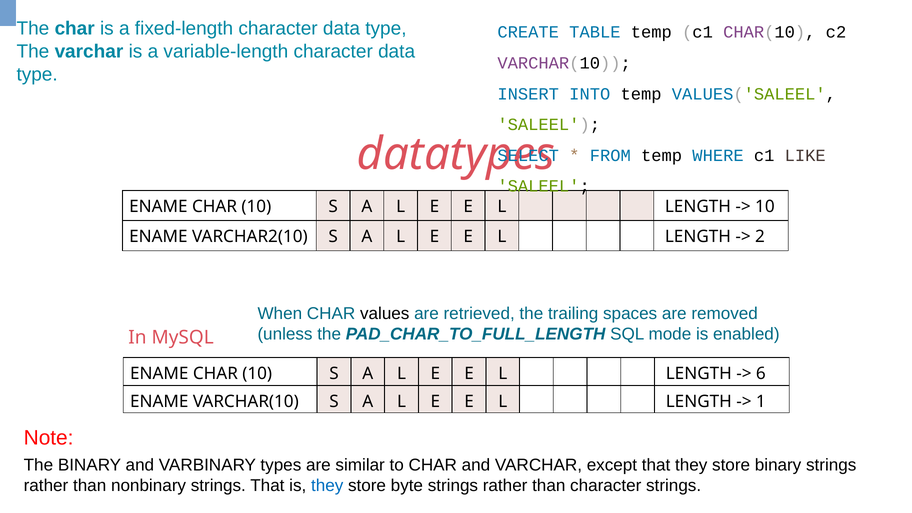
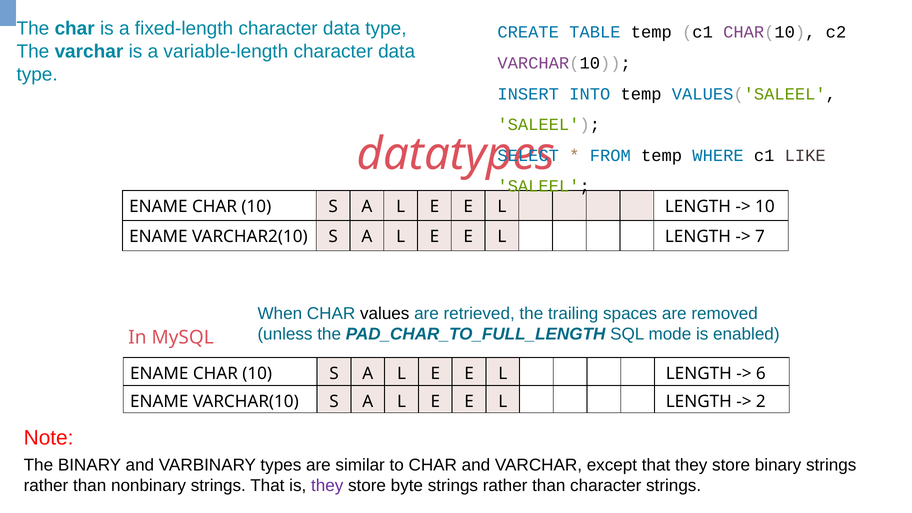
2: 2 -> 7
1: 1 -> 2
they at (327, 486) colour: blue -> purple
